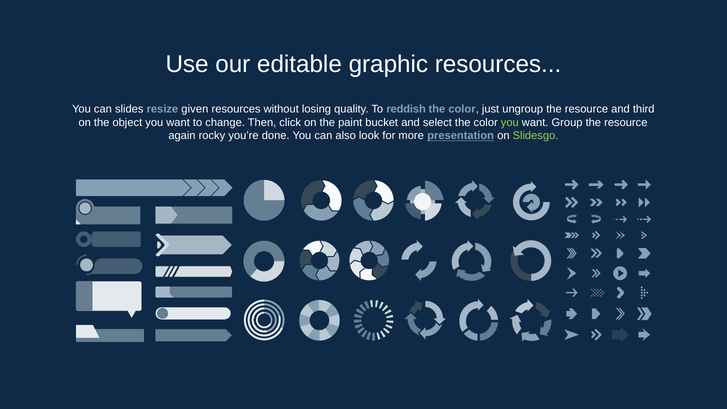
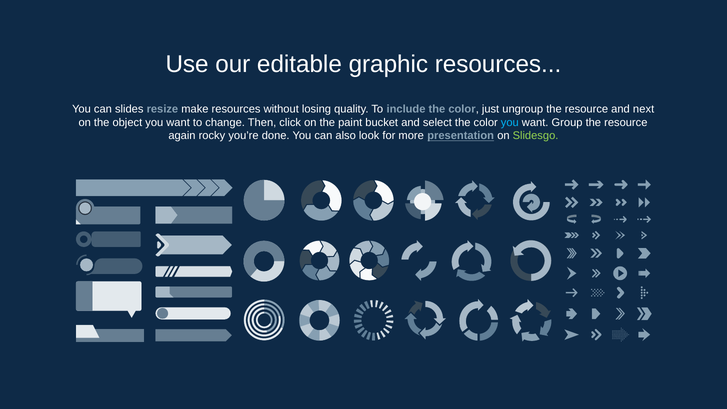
given: given -> make
reddish: reddish -> include
third: third -> next
you at (510, 122) colour: light green -> light blue
